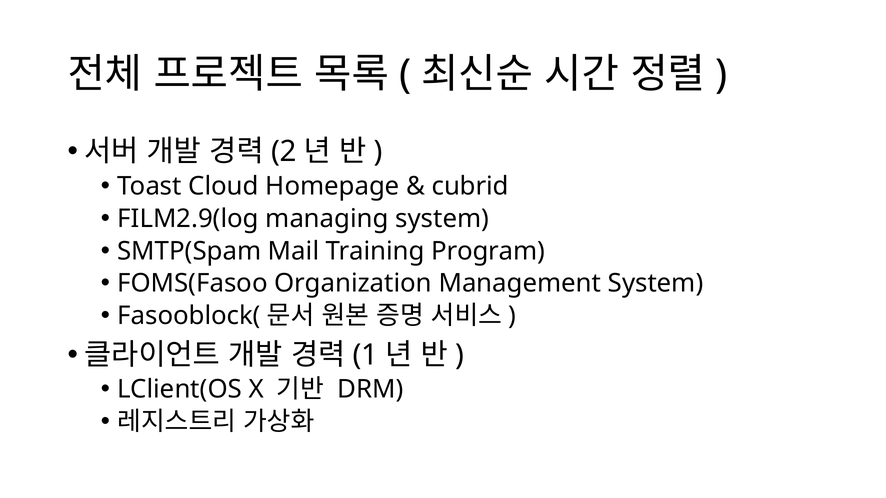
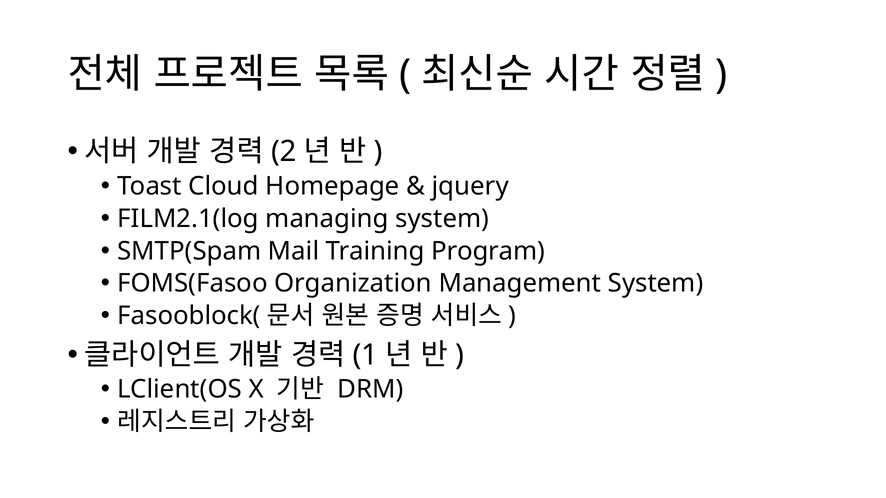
cubrid: cubrid -> jquery
FILM2.9(log: FILM2.9(log -> FILM2.1(log
